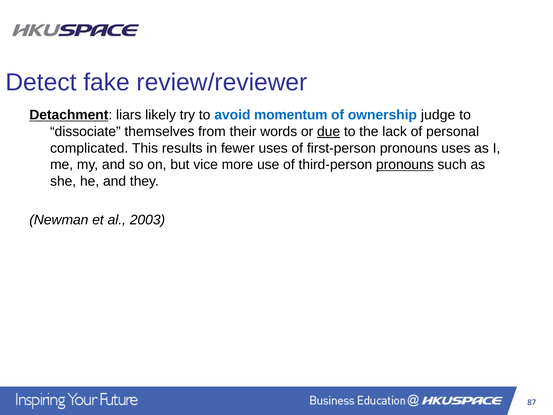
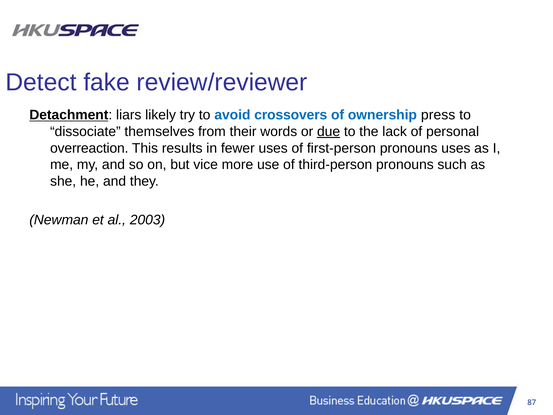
momentum: momentum -> crossovers
judge: judge -> press
complicated: complicated -> overreaction
pronouns at (405, 165) underline: present -> none
